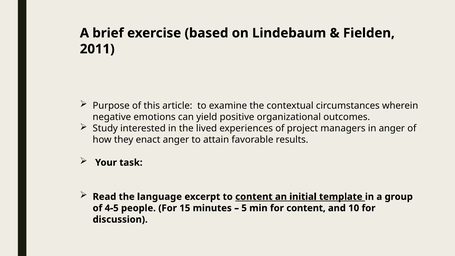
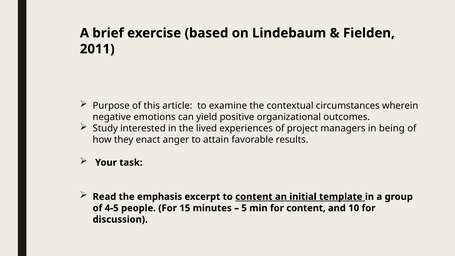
in anger: anger -> being
language: language -> emphasis
